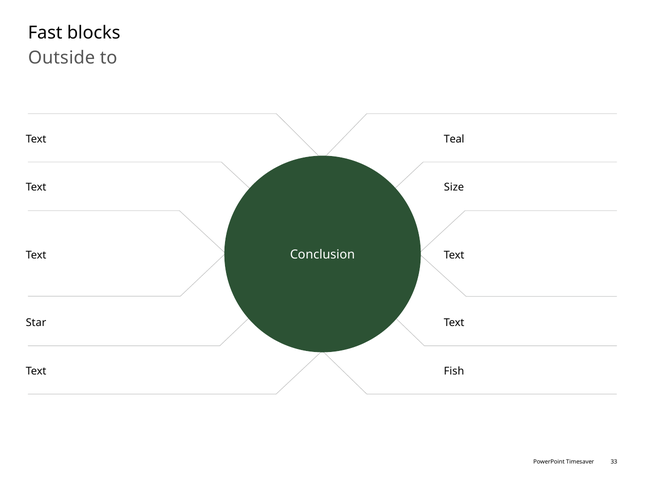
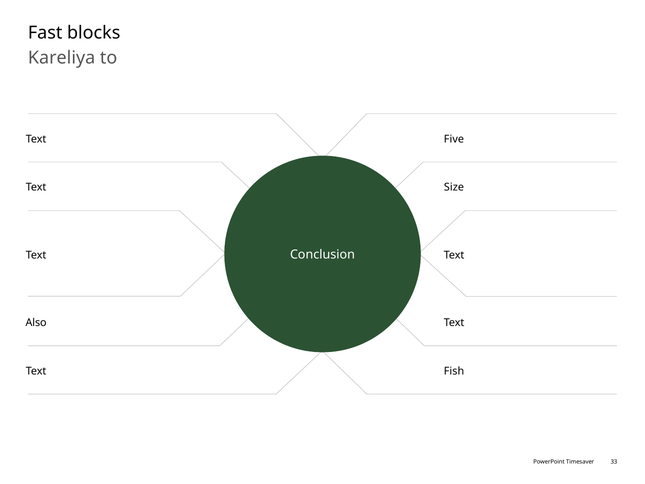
Outside: Outside -> Kareliya
Teal: Teal -> Five
Star: Star -> Also
